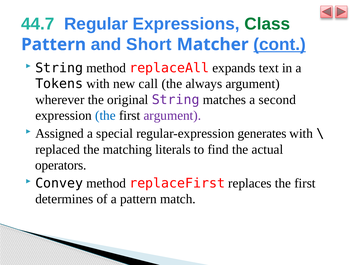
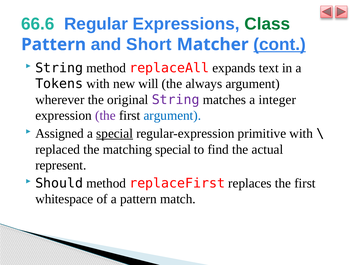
44.7: 44.7 -> 66.6
call: call -> will
second: second -> integer
the at (105, 116) colour: blue -> purple
argument at (172, 116) colour: purple -> blue
special at (115, 133) underline: none -> present
generates: generates -> primitive
matching literals: literals -> special
operators: operators -> represent
Convey: Convey -> Should
determines: determines -> whitespace
